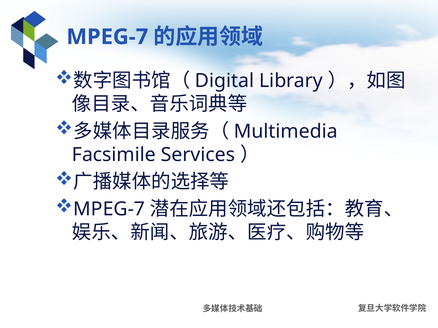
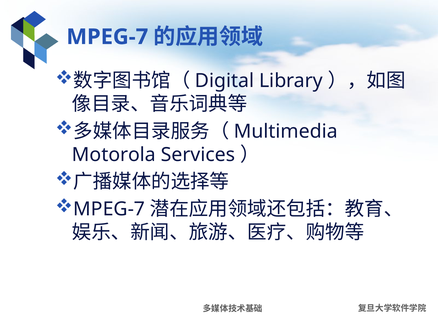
Facsimile: Facsimile -> Motorola
